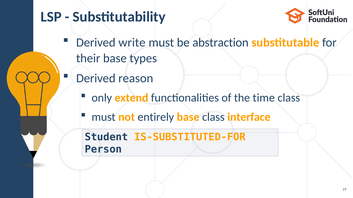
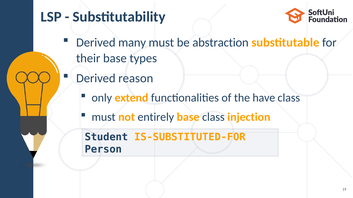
write: write -> many
time: time -> have
interface: interface -> injection
